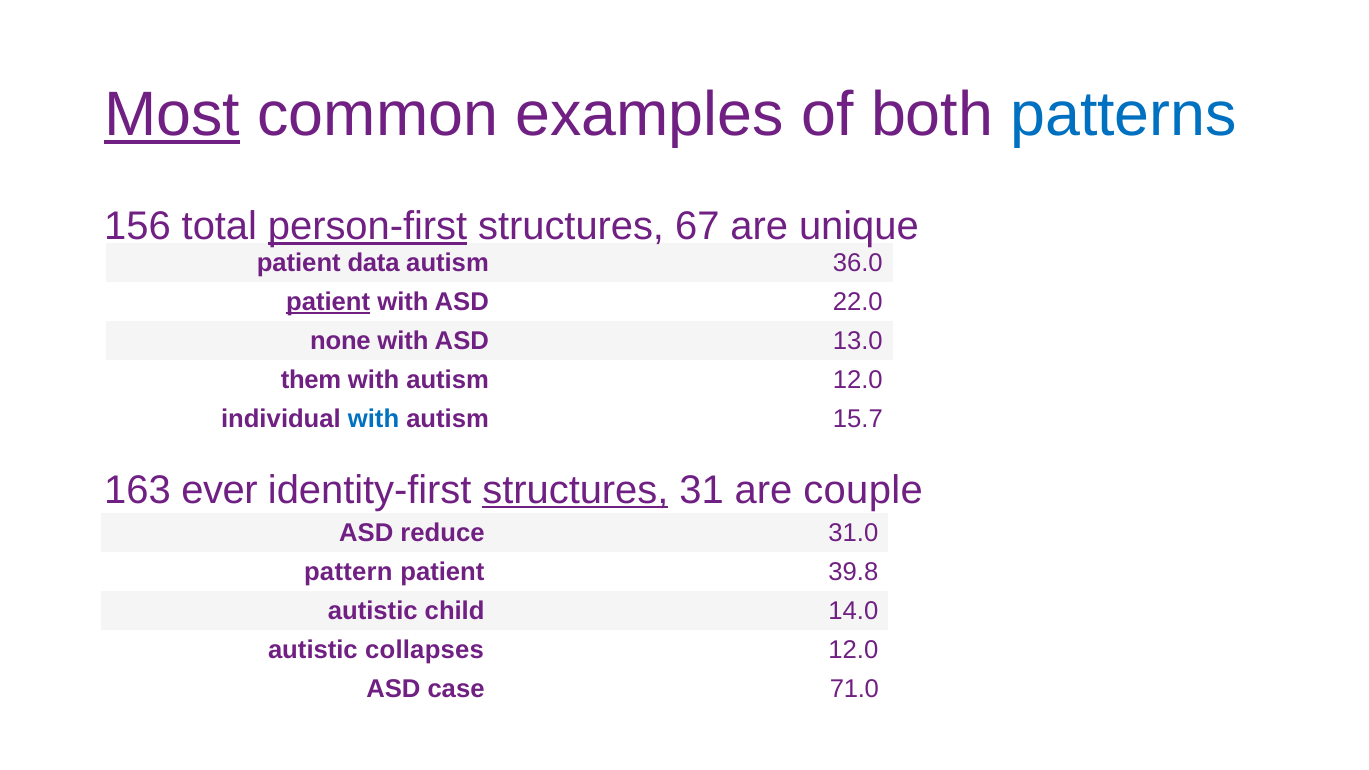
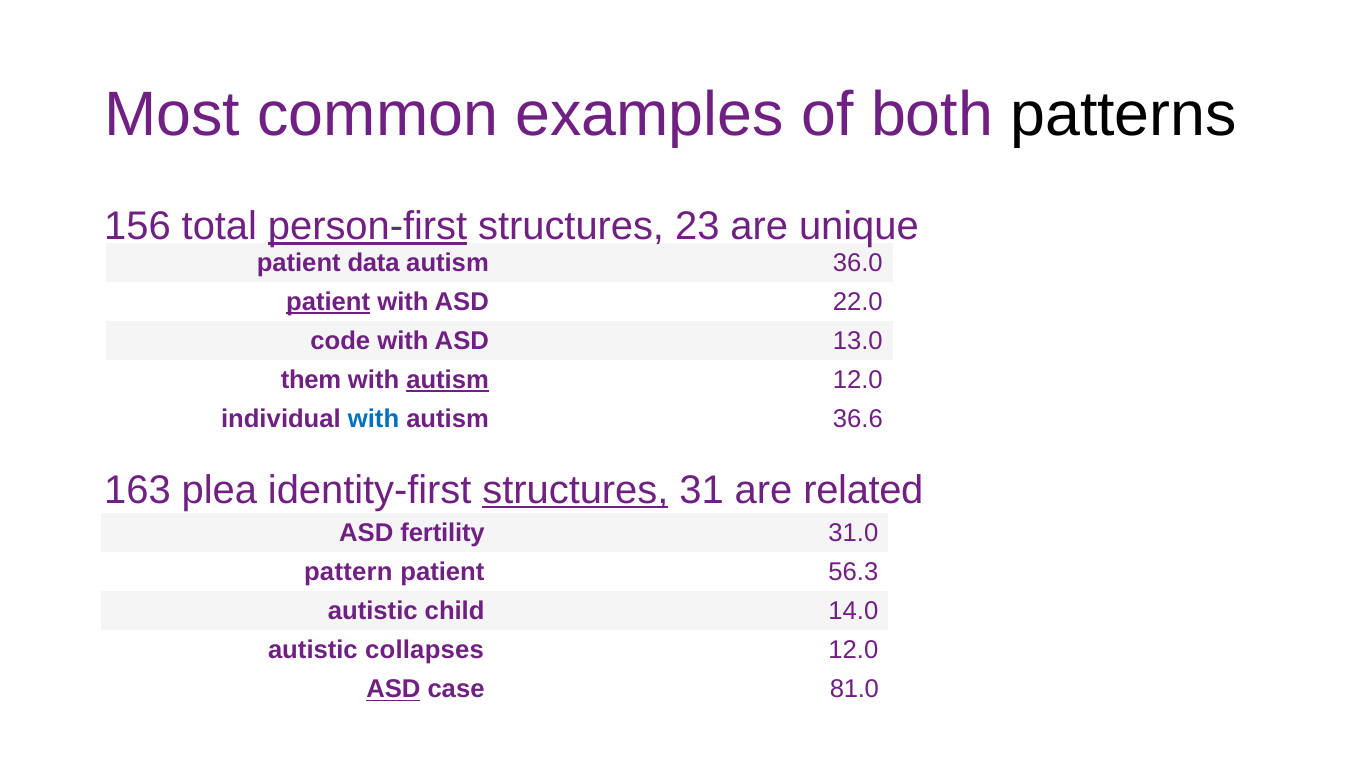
Most underline: present -> none
patterns colour: blue -> black
67: 67 -> 23
none: none -> code
autism at (448, 380) underline: none -> present
15.7: 15.7 -> 36.6
ever: ever -> plea
couple: couple -> related
reduce: reduce -> fertility
39.8: 39.8 -> 56.3
ASD at (393, 689) underline: none -> present
71.0: 71.0 -> 81.0
